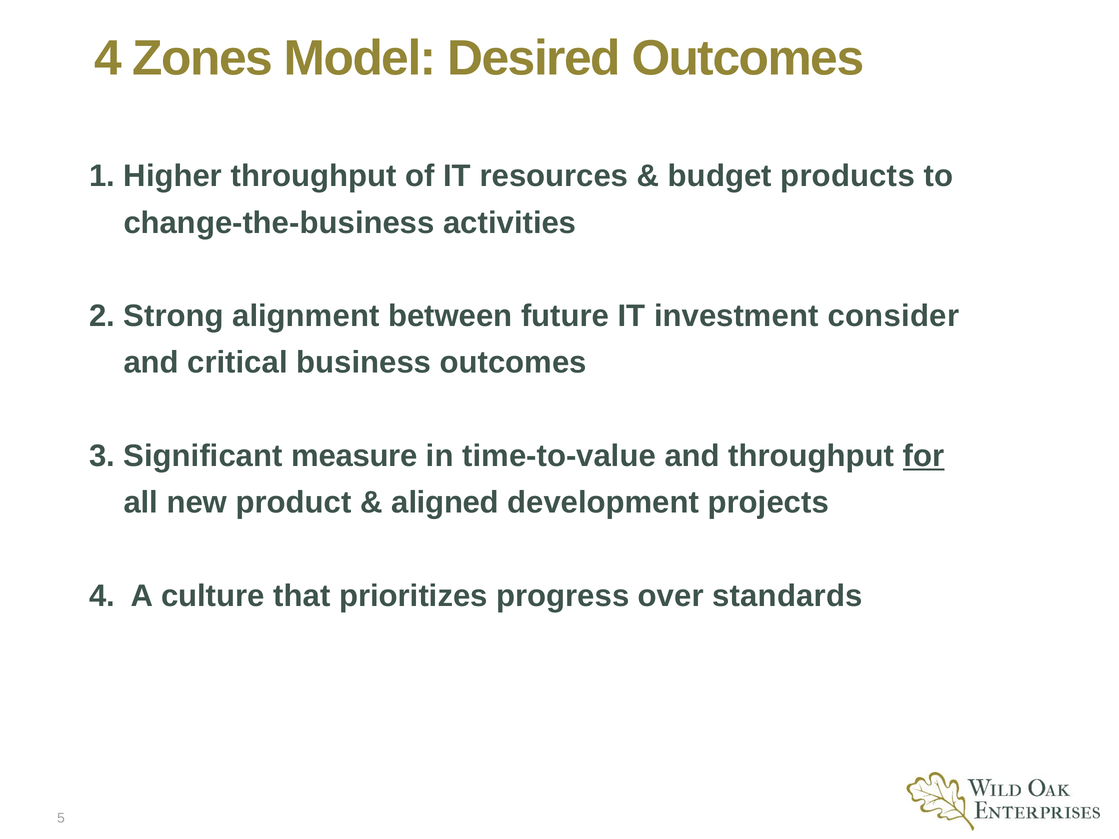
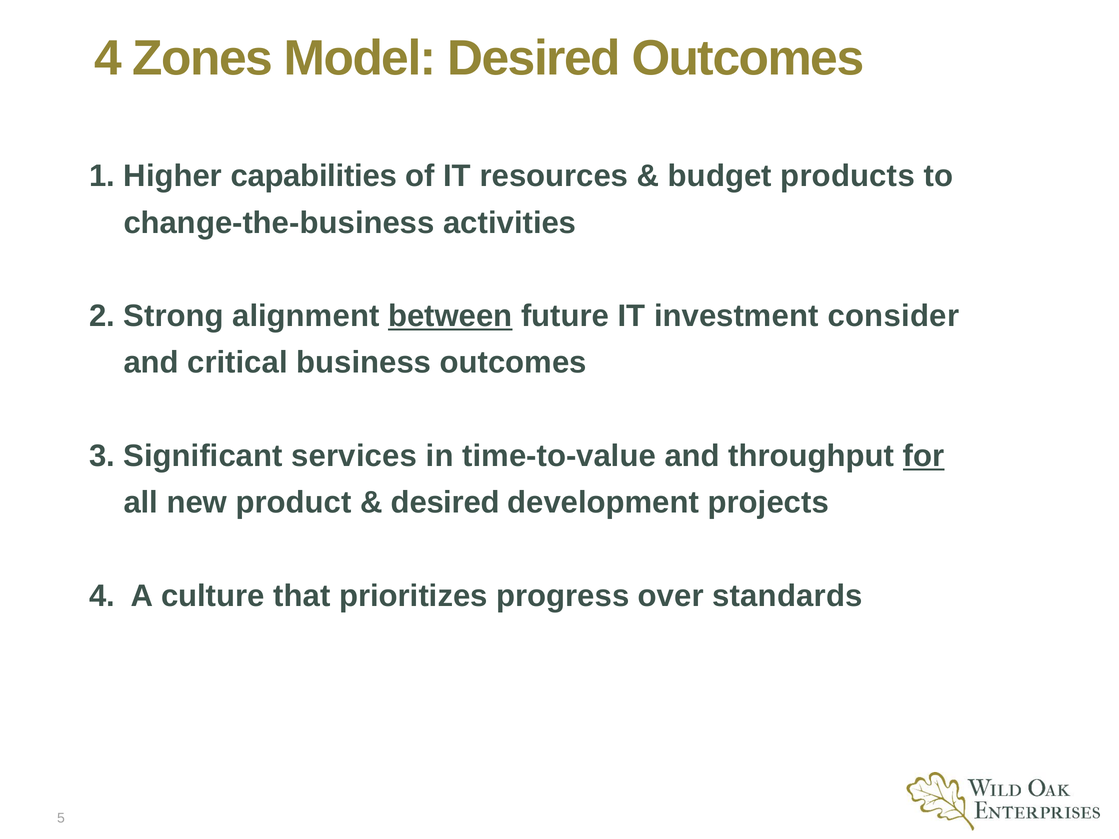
Higher throughput: throughput -> capabilities
between underline: none -> present
measure: measure -> services
aligned at (445, 503): aligned -> desired
